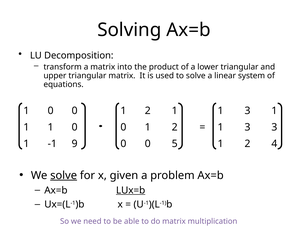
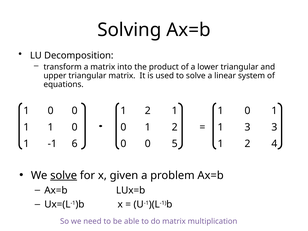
2 1 1 3: 3 -> 0
9: 9 -> 6
LUx=b underline: present -> none
